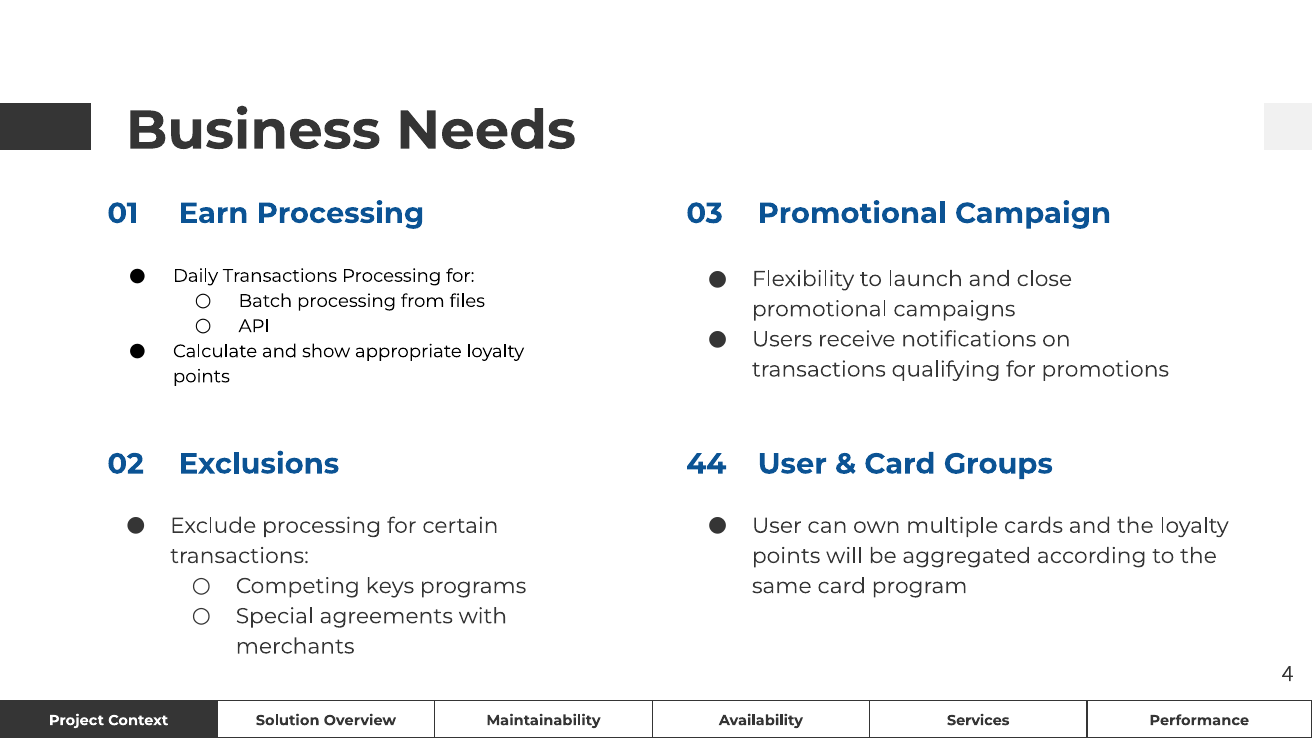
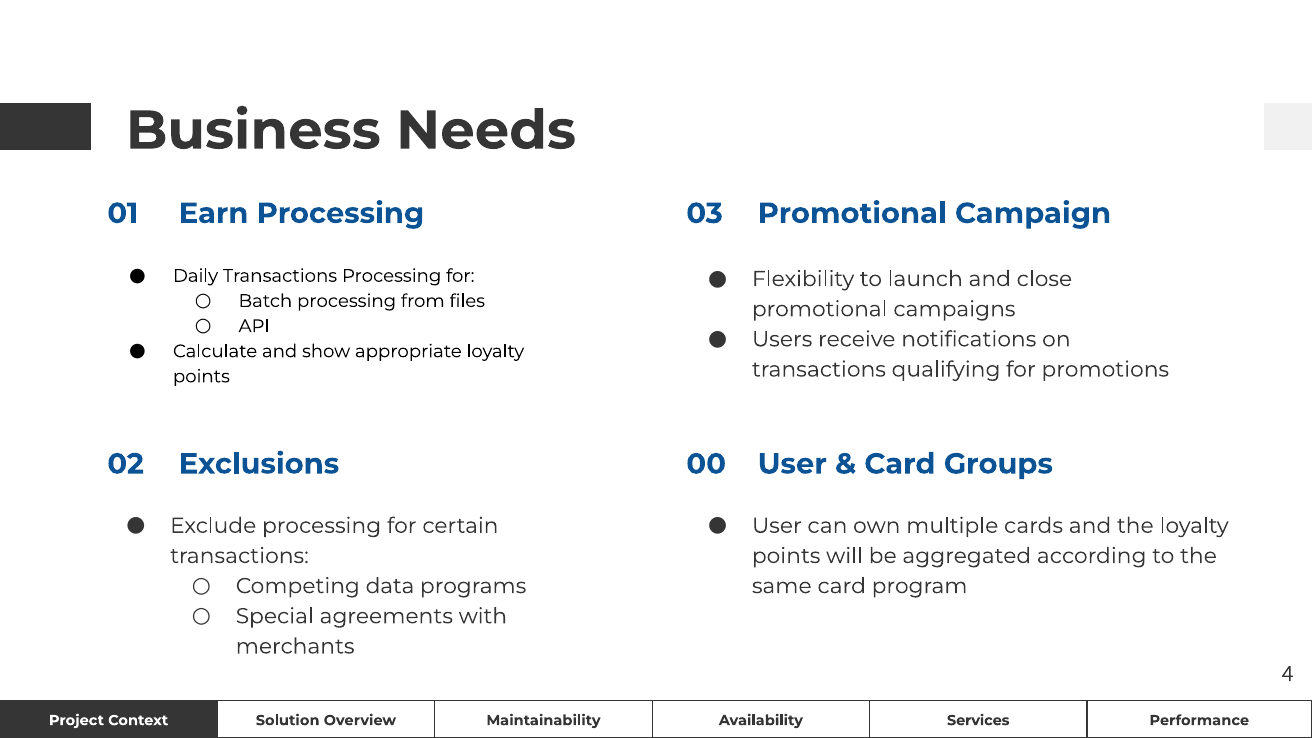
44: 44 -> 00
keys: keys -> data
